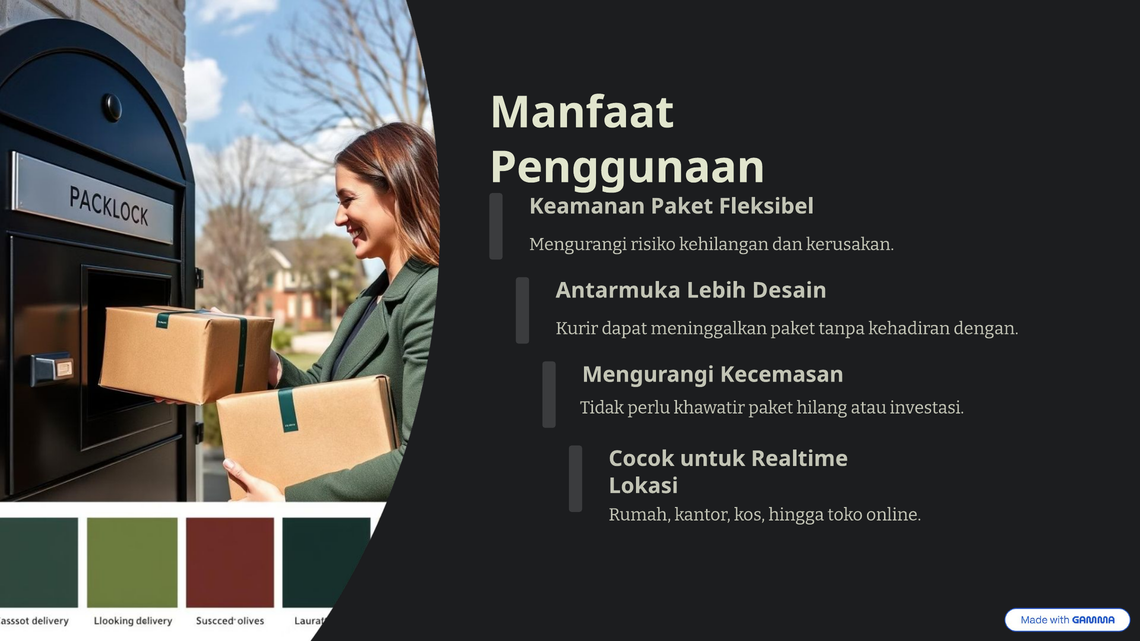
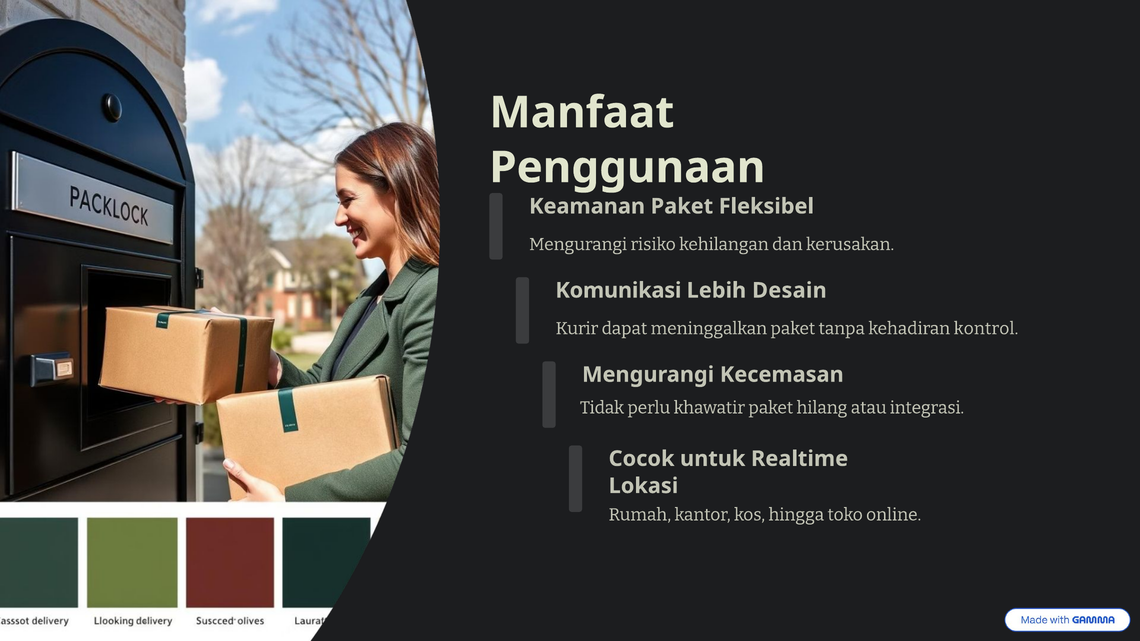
Antarmuka: Antarmuka -> Komunikasi
dengan: dengan -> kontrol
investasi: investasi -> integrasi
